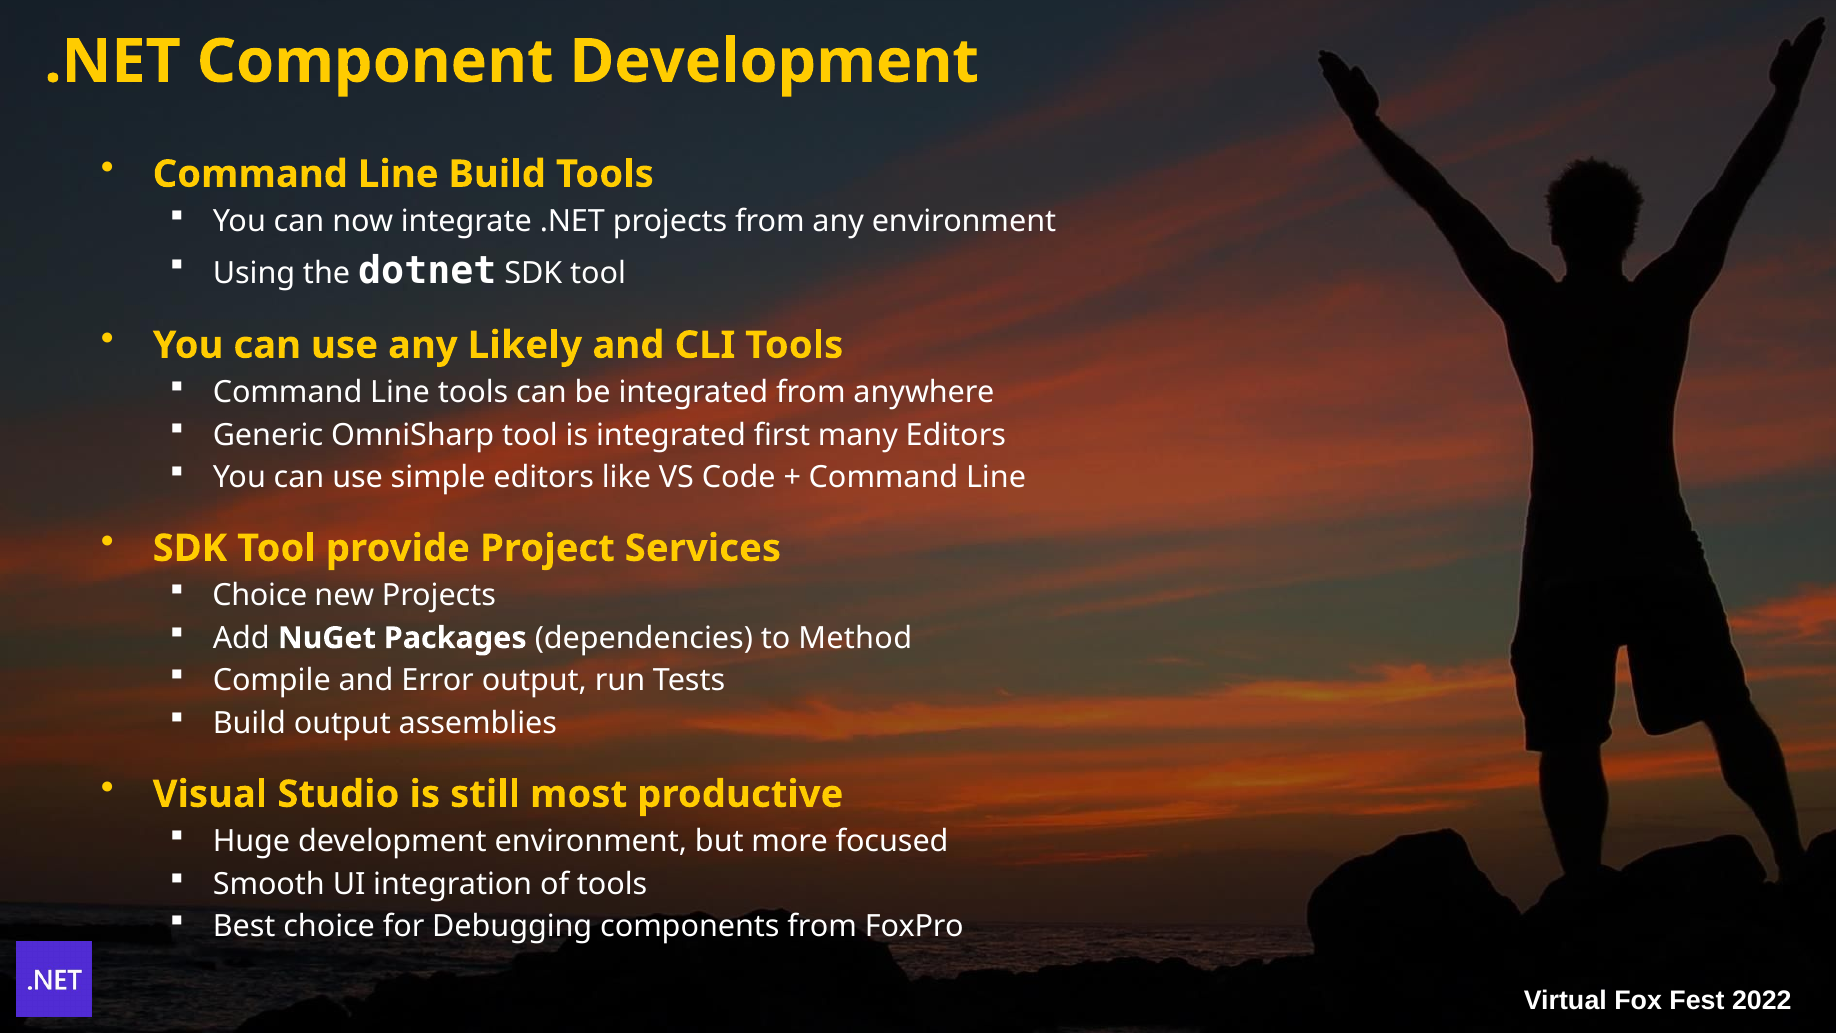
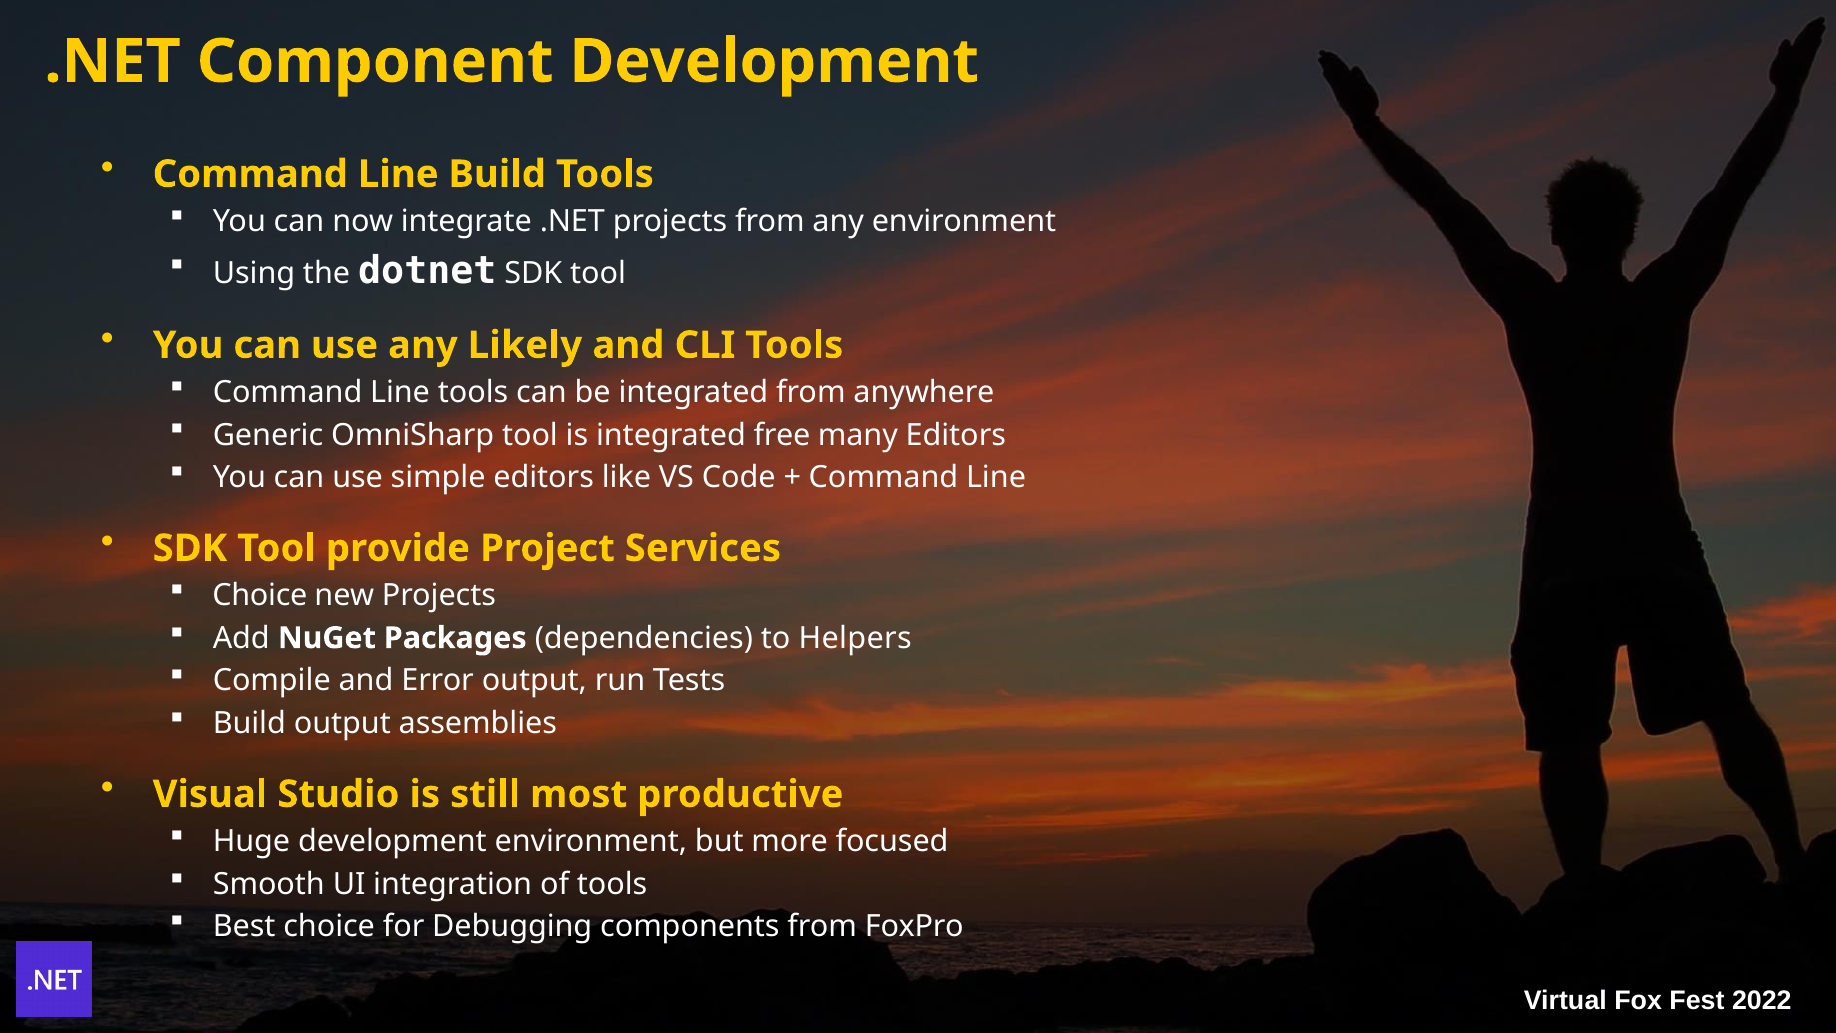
first: first -> free
Method: Method -> Helpers
